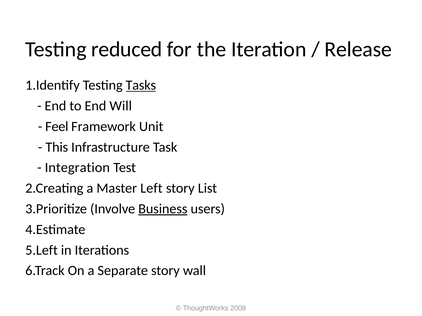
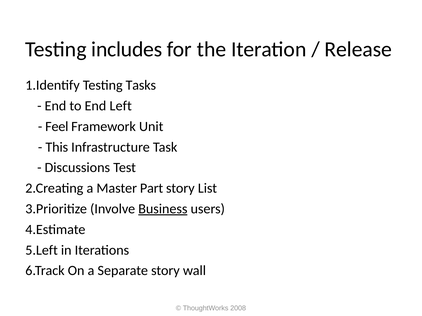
reduced: reduced -> includes
Tasks underline: present -> none
Will: Will -> Left
Integration: Integration -> Discussions
Left: Left -> Part
